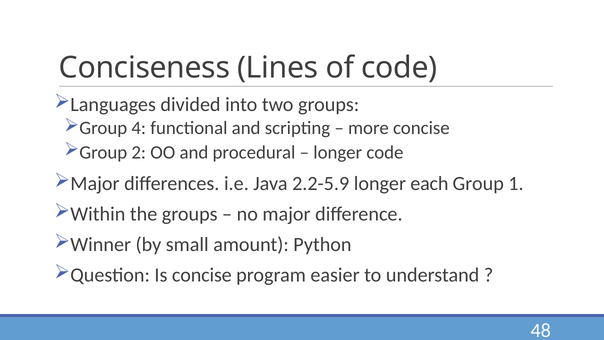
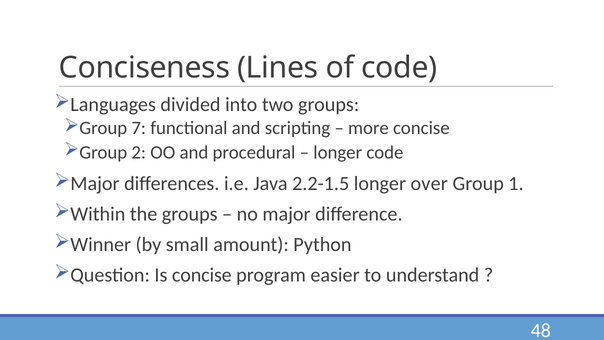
4: 4 -> 7
2.2-5.9: 2.2-5.9 -> 2.2-1.5
each: each -> over
